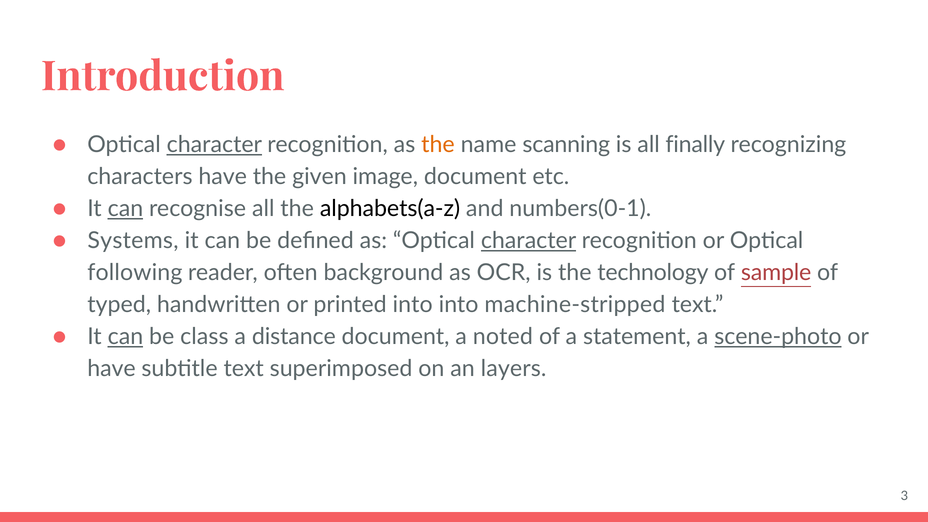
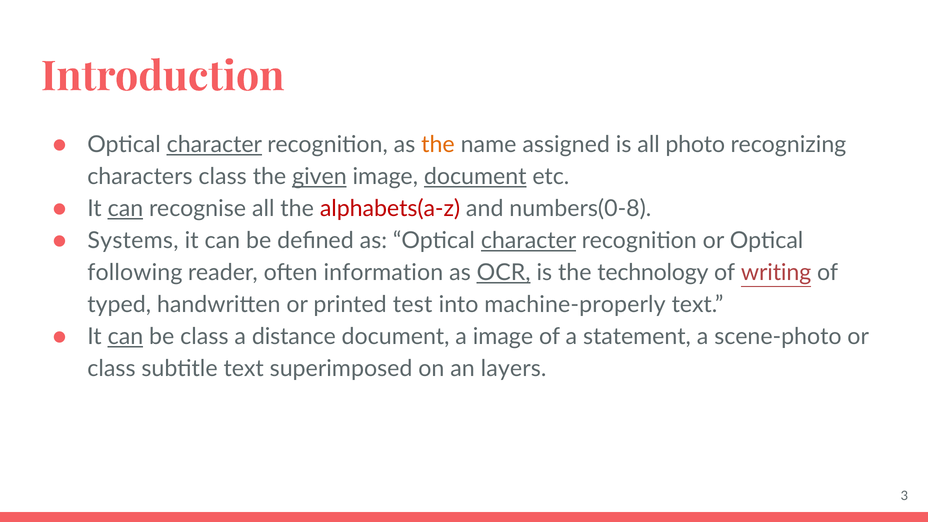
scanning: scanning -> assigned
finally: finally -> photo
characters have: have -> class
given underline: none -> present
document at (475, 177) underline: none -> present
alphabets(a-z colour: black -> red
numbers(0-1: numbers(0-1 -> numbers(0-8
background: background -> information
OCR underline: none -> present
sample: sample -> writing
printed into: into -> test
machine-stripped: machine-stripped -> machine-properly
a noted: noted -> image
scene-photo underline: present -> none
have at (112, 369): have -> class
